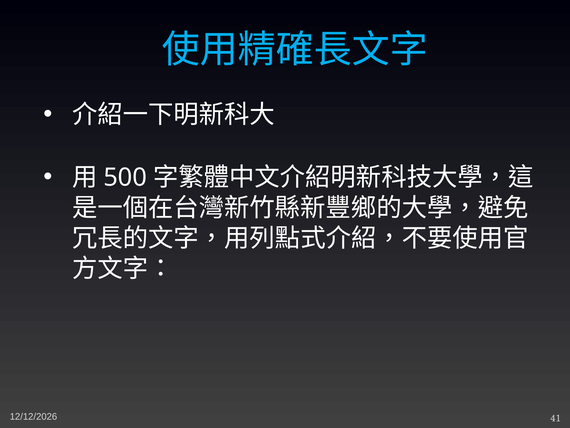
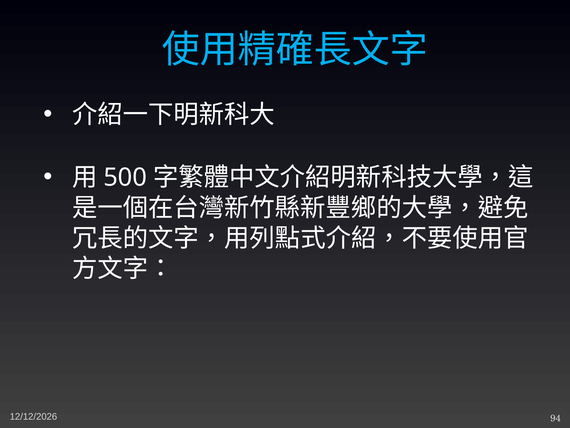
41: 41 -> 94
